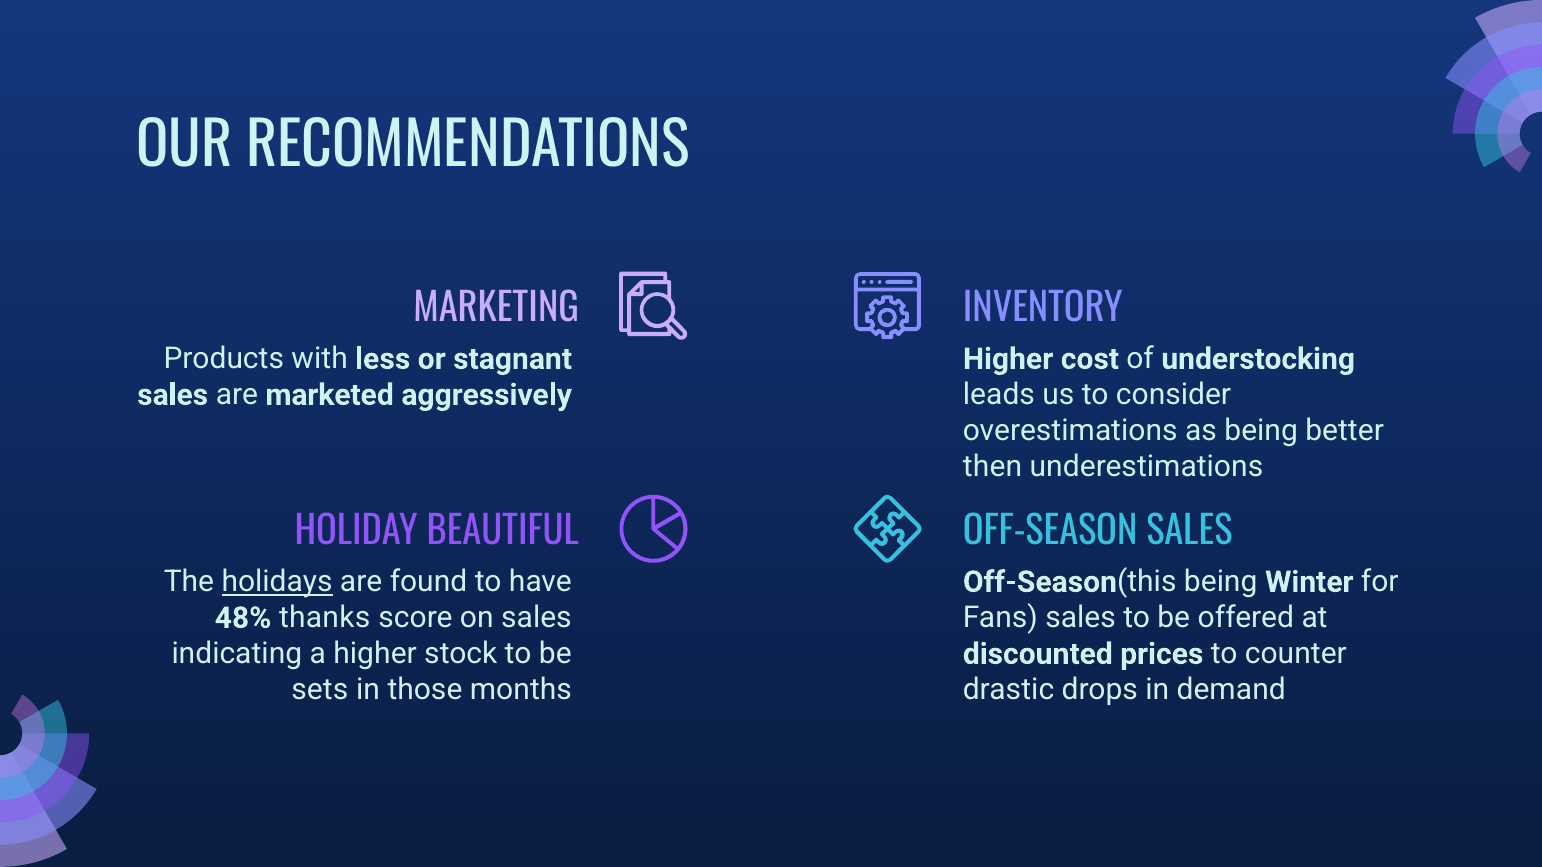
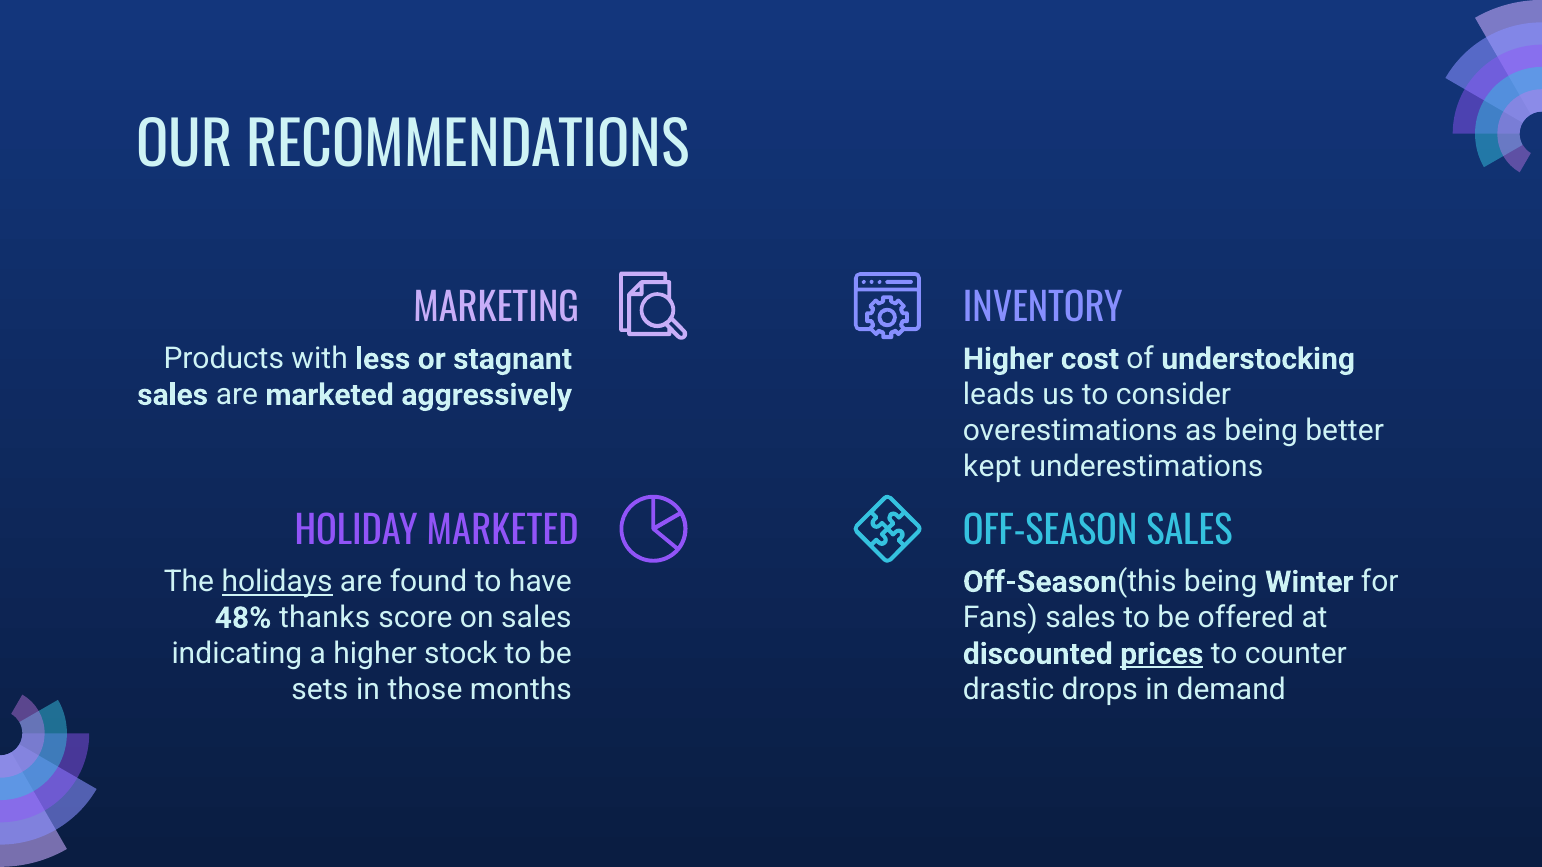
then: then -> kept
HOLIDAY BEAUTIFUL: BEAUTIFUL -> MARKETED
prices underline: none -> present
